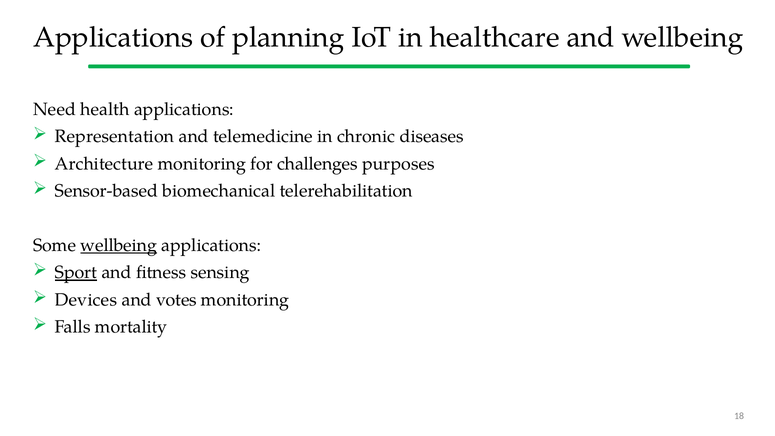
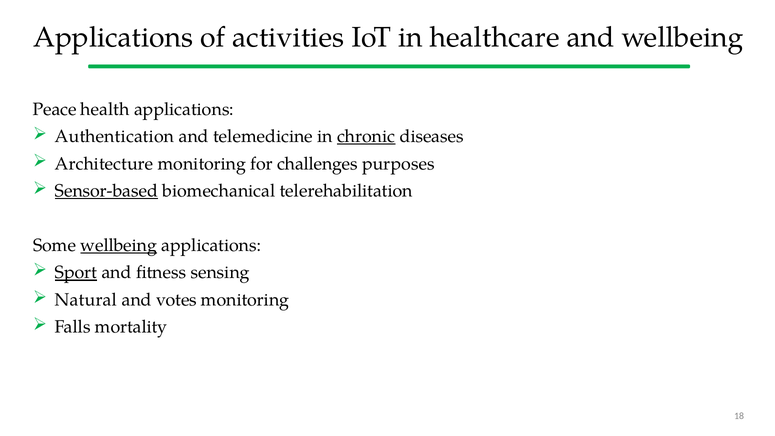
planning: planning -> activities
Need: Need -> Peace
Representation: Representation -> Authentication
chronic underline: none -> present
Sensor-based underline: none -> present
Devices: Devices -> Natural
